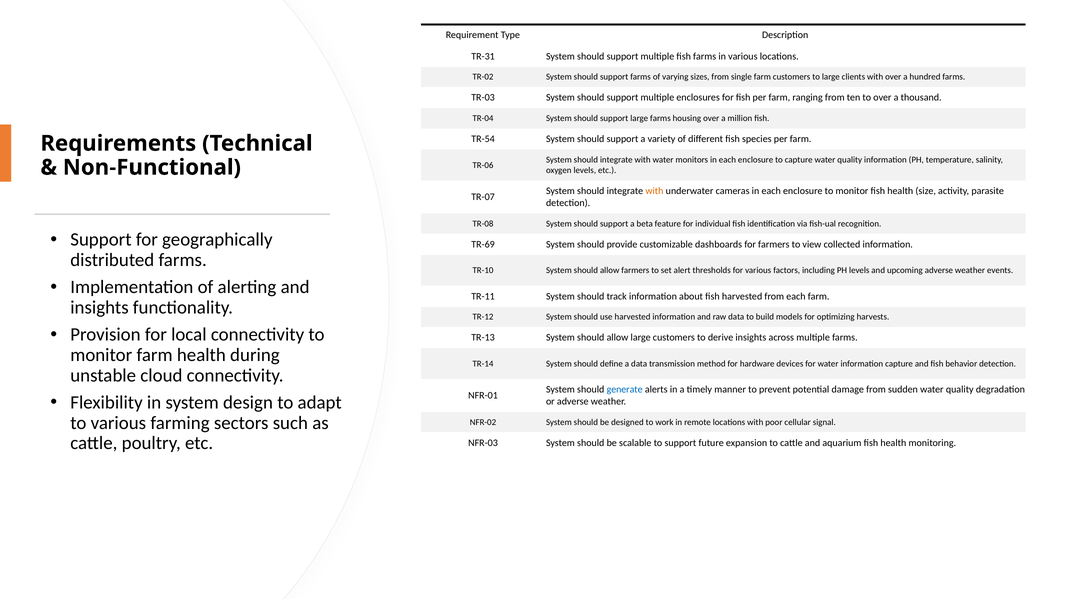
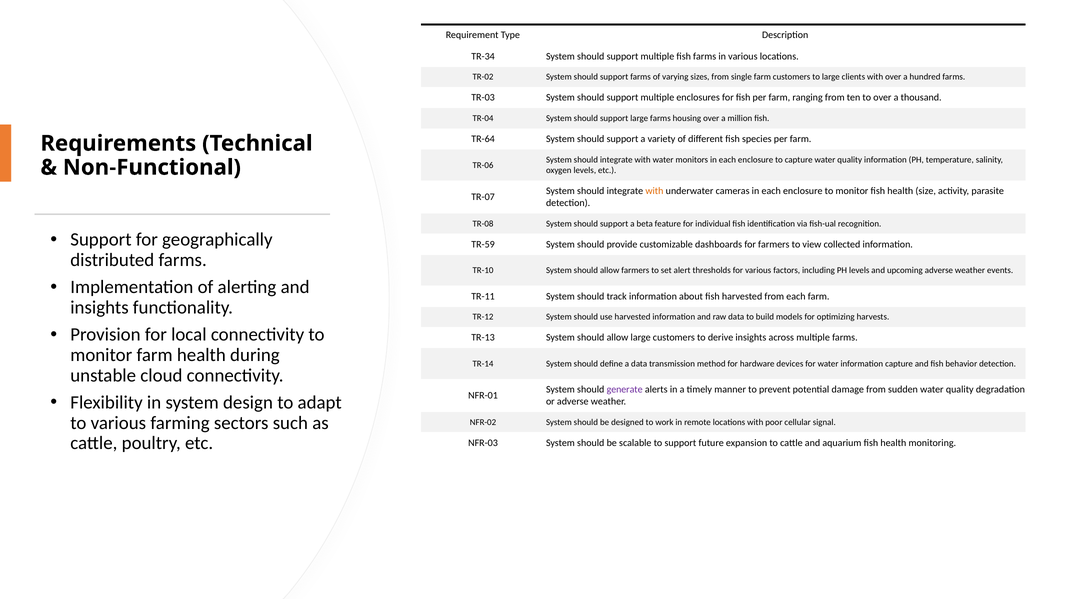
TR-31: TR-31 -> TR-34
TR-54: TR-54 -> TR-64
TR-69: TR-69 -> TR-59
generate colour: blue -> purple
